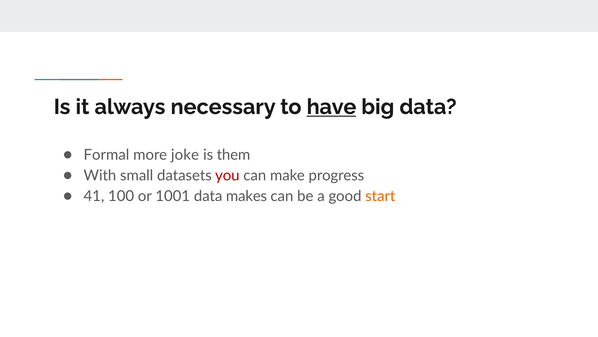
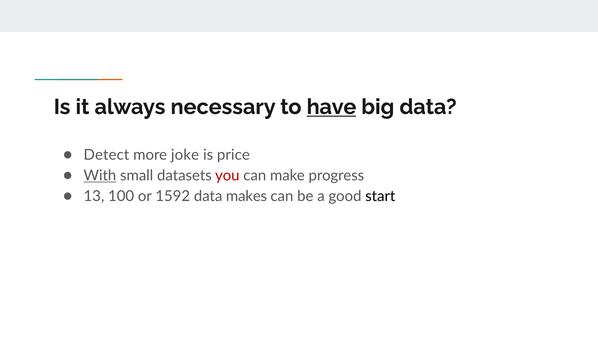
Formal: Formal -> Detect
them: them -> price
With underline: none -> present
41: 41 -> 13
1001: 1001 -> 1592
start colour: orange -> black
